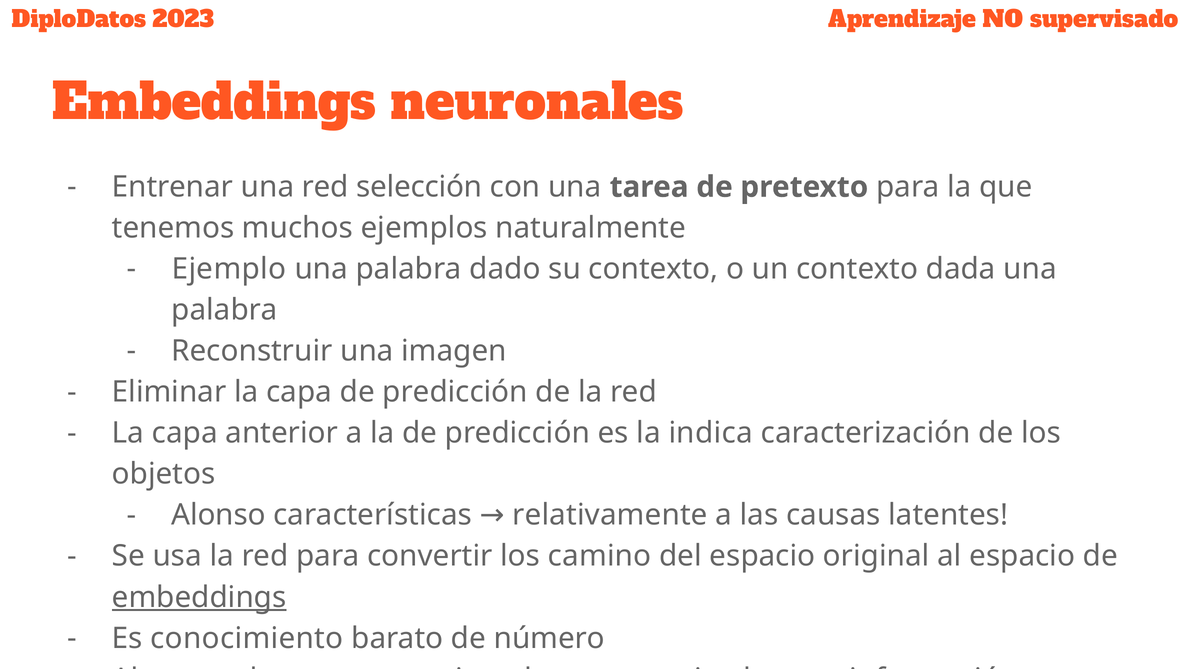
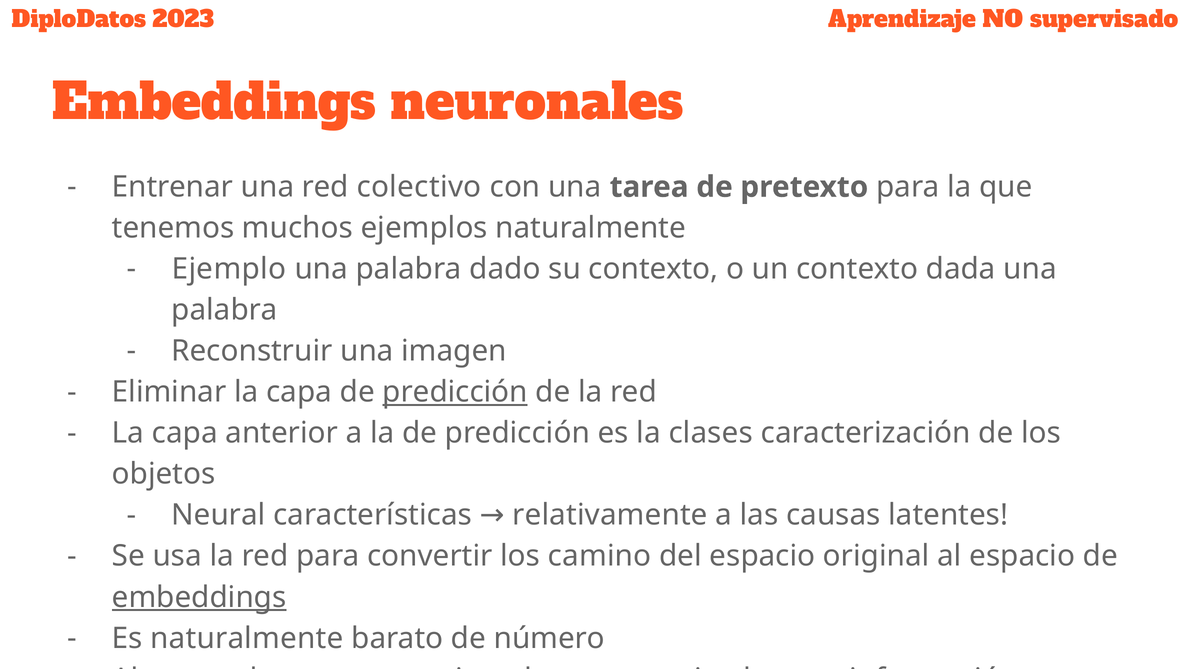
selección: selección -> colectivo
predicción at (455, 392) underline: none -> present
indica: indica -> clases
Alonso: Alonso -> Neural
Es conocimiento: conocimiento -> naturalmente
